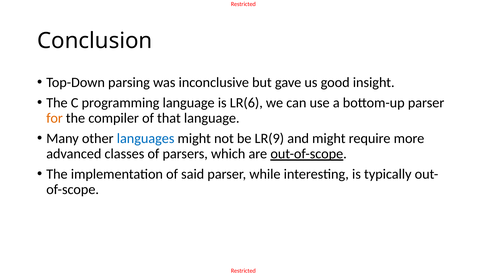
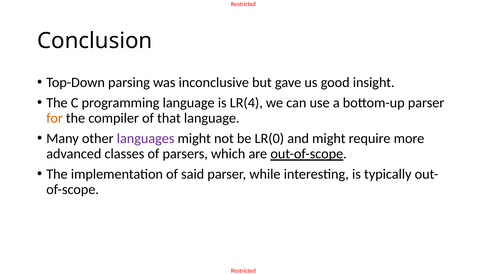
LR(6: LR(6 -> LR(4
languages colour: blue -> purple
LR(9: LR(9 -> LR(0
